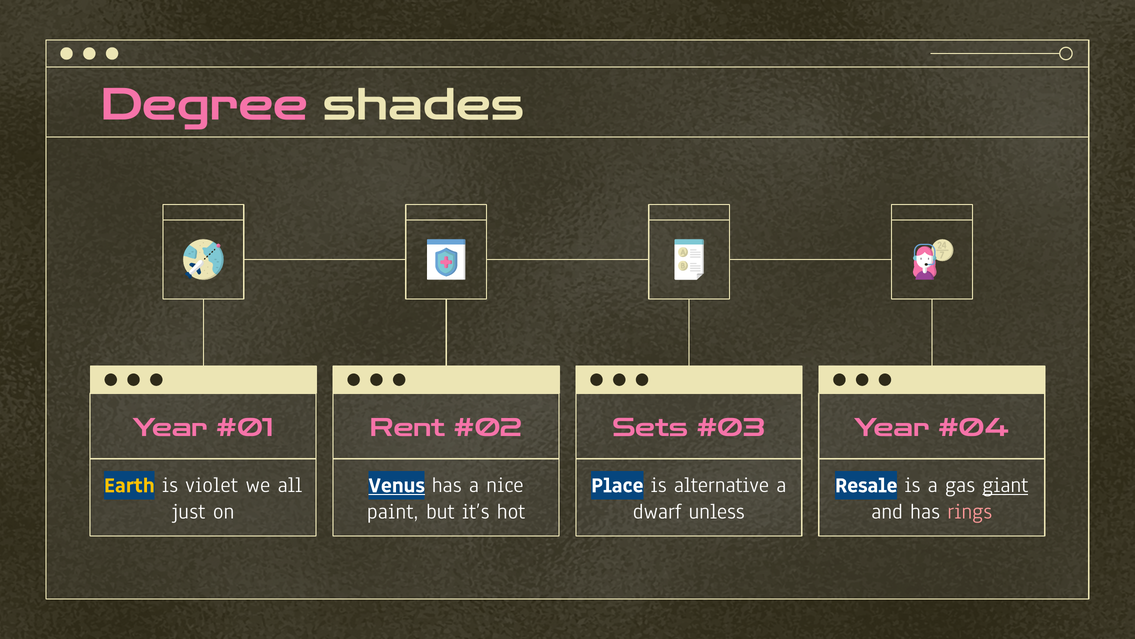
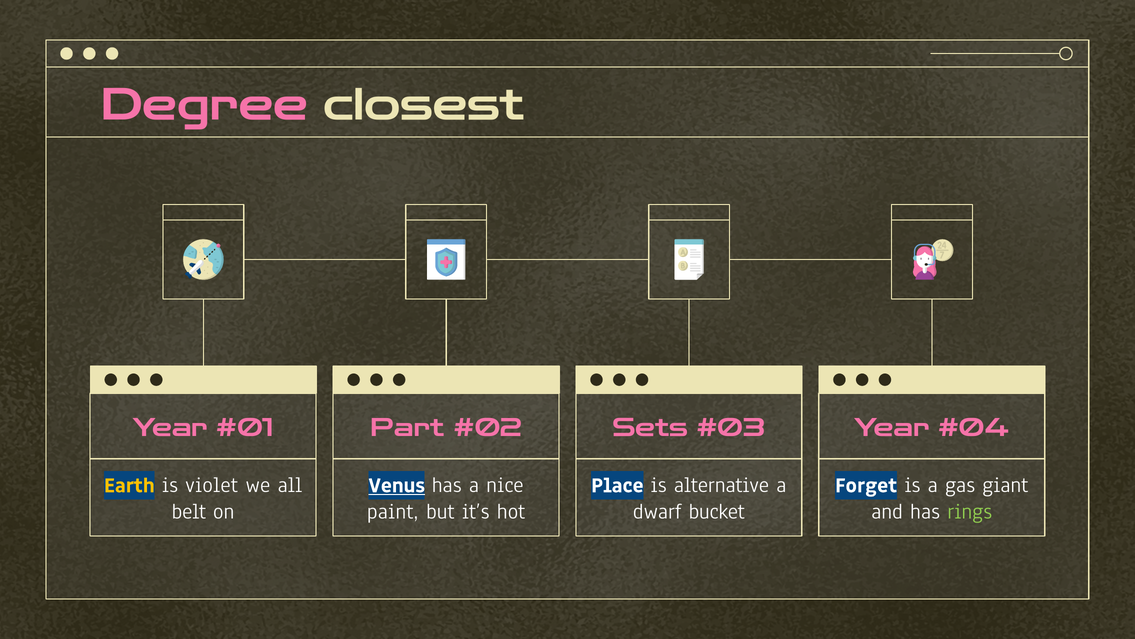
shades: shades -> closest
Rent: Rent -> Part
Resale: Resale -> Forget
giant underline: present -> none
just: just -> belt
unless: unless -> bucket
rings colour: pink -> light green
